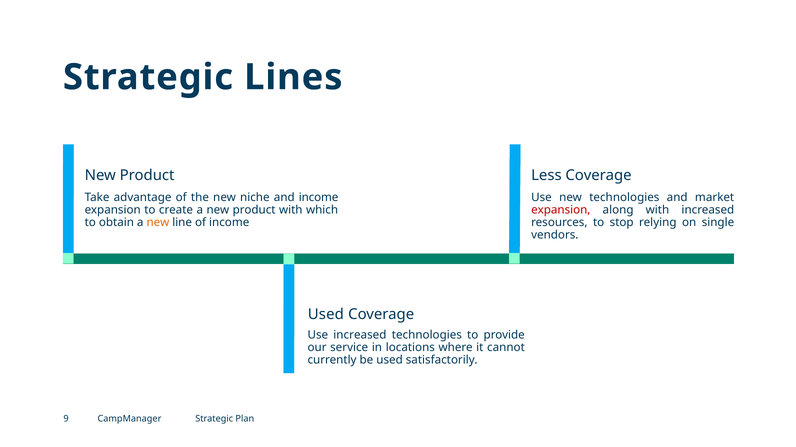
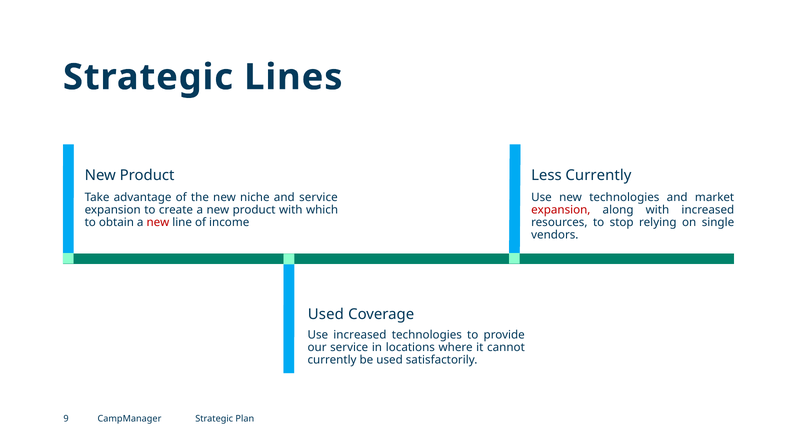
Less Coverage: Coverage -> Currently
and income: income -> service
new at (158, 223) colour: orange -> red
